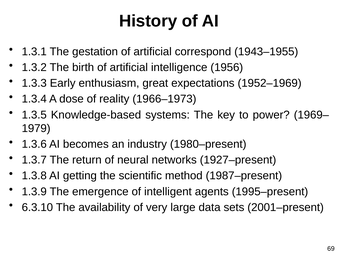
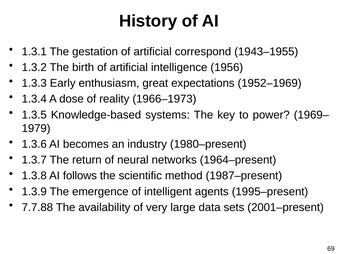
1927–present: 1927–present -> 1964–present
getting: getting -> follows
6.3.10: 6.3.10 -> 7.7.88
